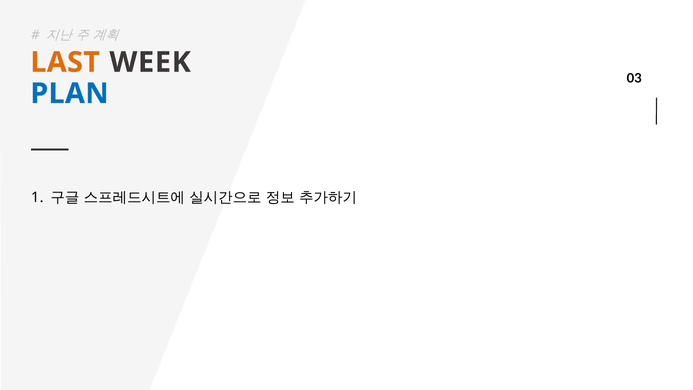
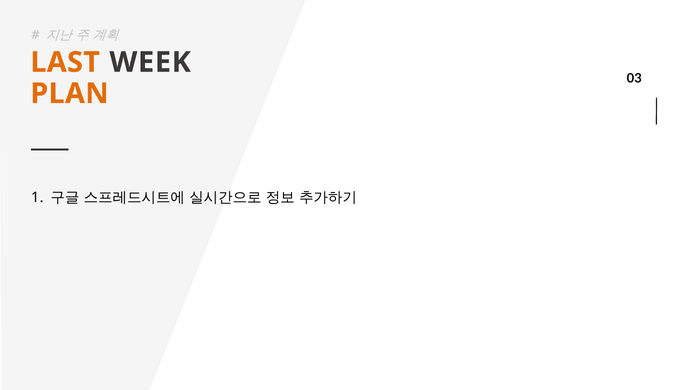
PLAN colour: blue -> orange
